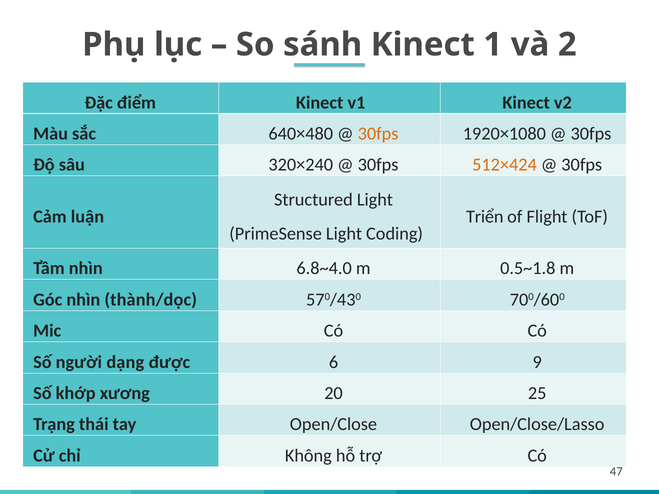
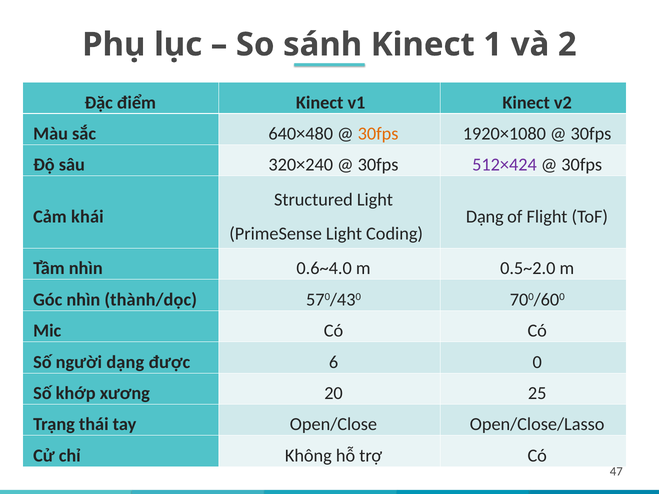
512×424 colour: orange -> purple
luận: luận -> khái
Triển at (485, 217): Triển -> Dạng
6.8~4.0: 6.8~4.0 -> 0.6~4.0
0.5~1.8: 0.5~1.8 -> 0.5~2.0
9: 9 -> 0
